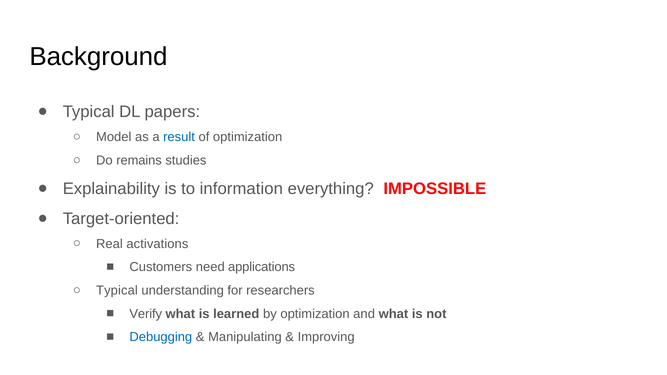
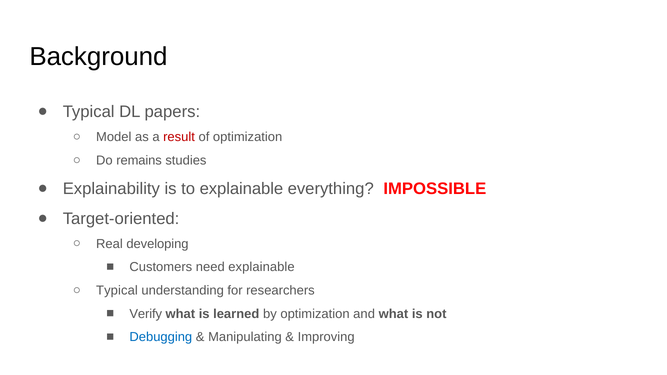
result colour: blue -> red
to information: information -> explainable
activations: activations -> developing
need applications: applications -> explainable
